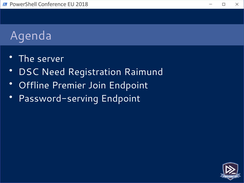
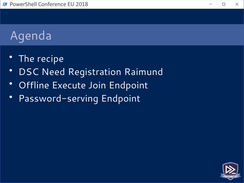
server: server -> recipe
Premier: Premier -> Execute
